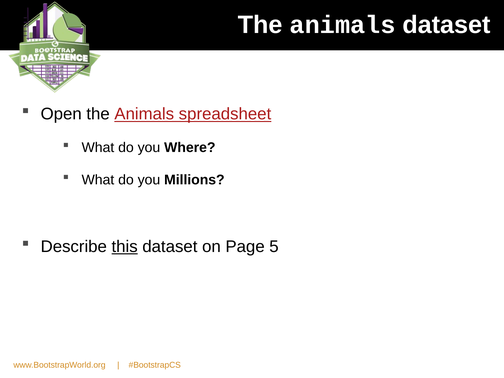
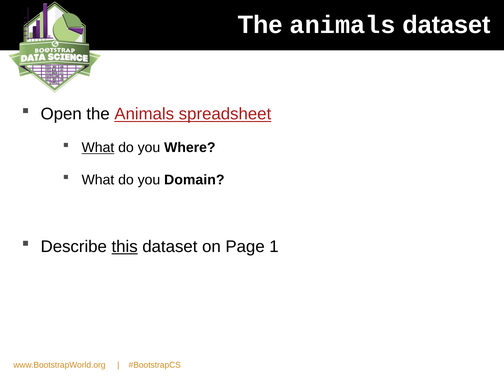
What at (98, 148) underline: none -> present
Millions: Millions -> Domain
5: 5 -> 1
